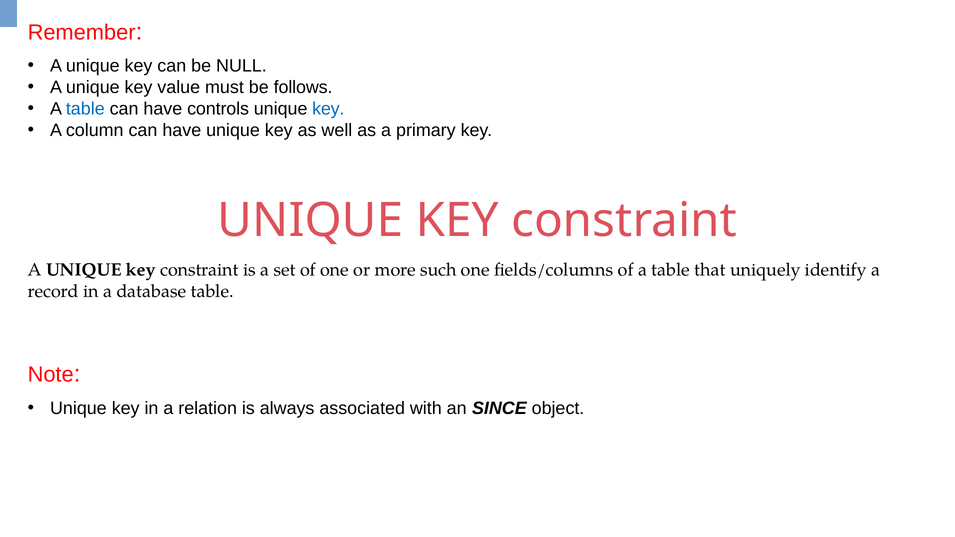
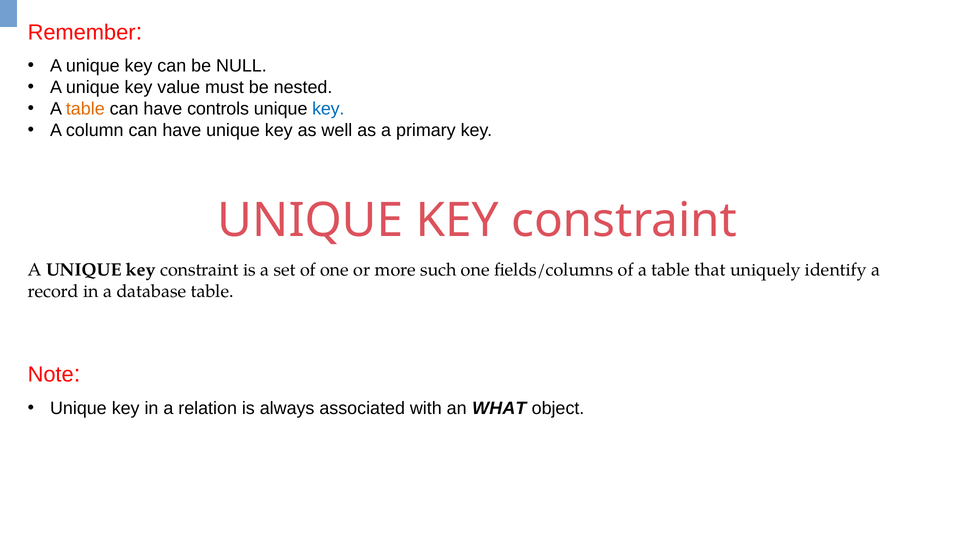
follows: follows -> nested
table at (85, 109) colour: blue -> orange
SINCE: SINCE -> WHAT
